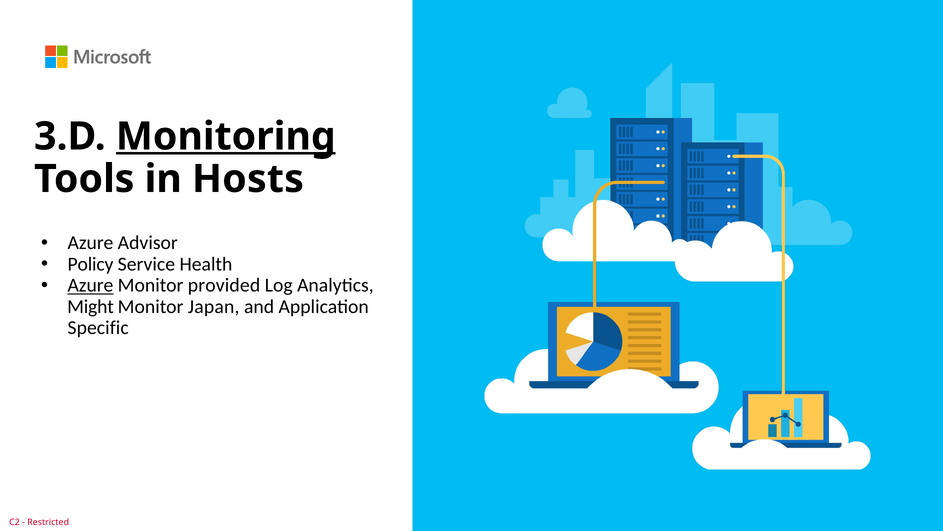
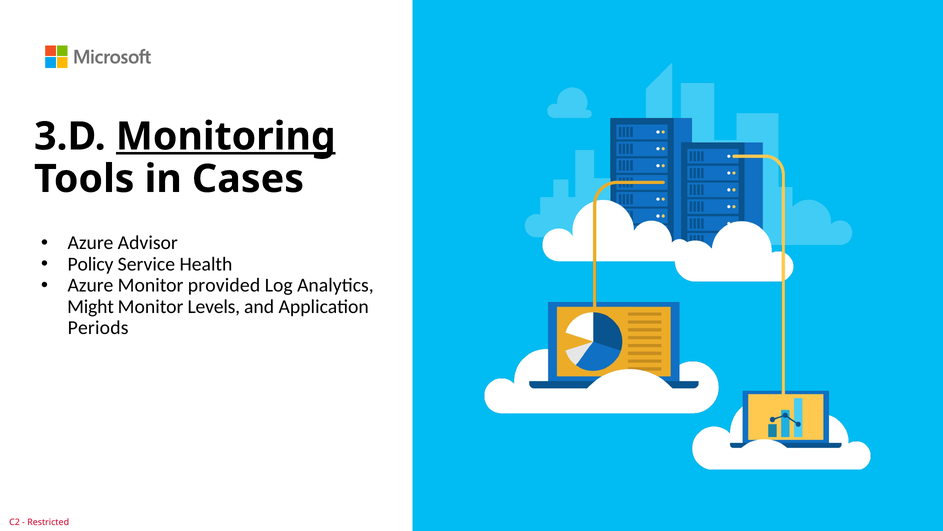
Hosts: Hosts -> Cases
Azure at (90, 285) underline: present -> none
Japan: Japan -> Levels
Specific: Specific -> Periods
